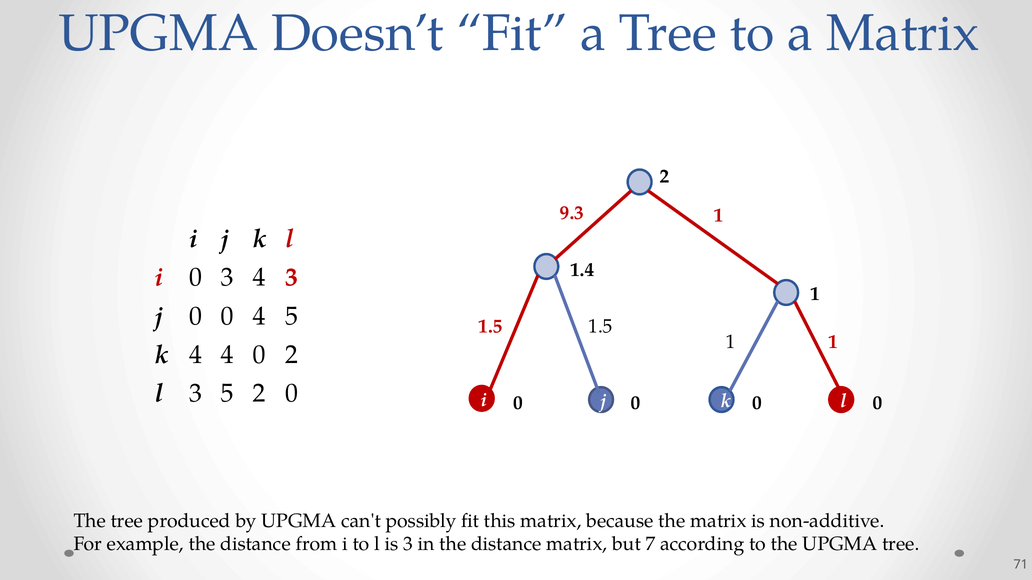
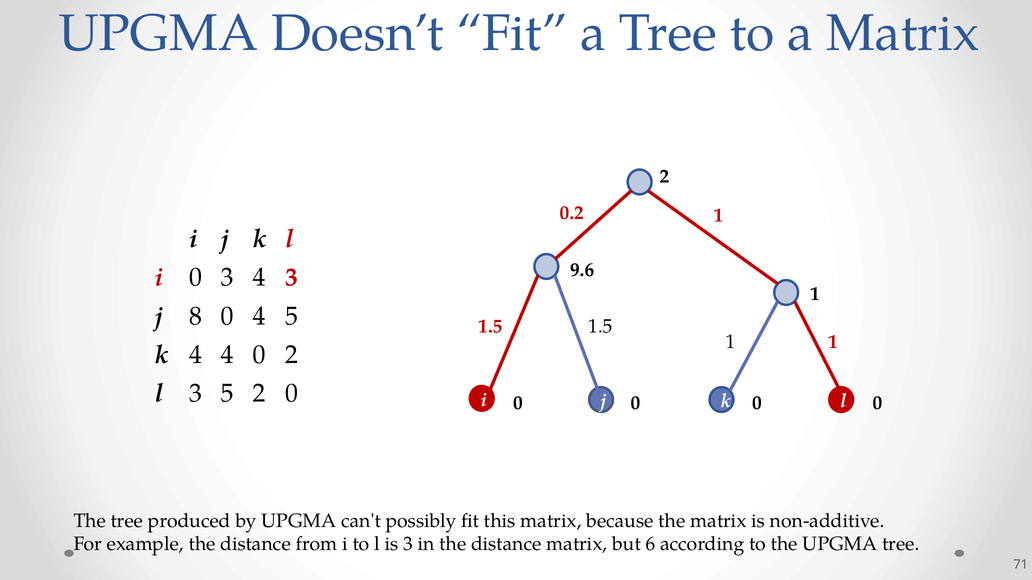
9.3: 9.3 -> 0.2
1.4: 1.4 -> 9.6
0 at (196, 316): 0 -> 8
7: 7 -> 6
